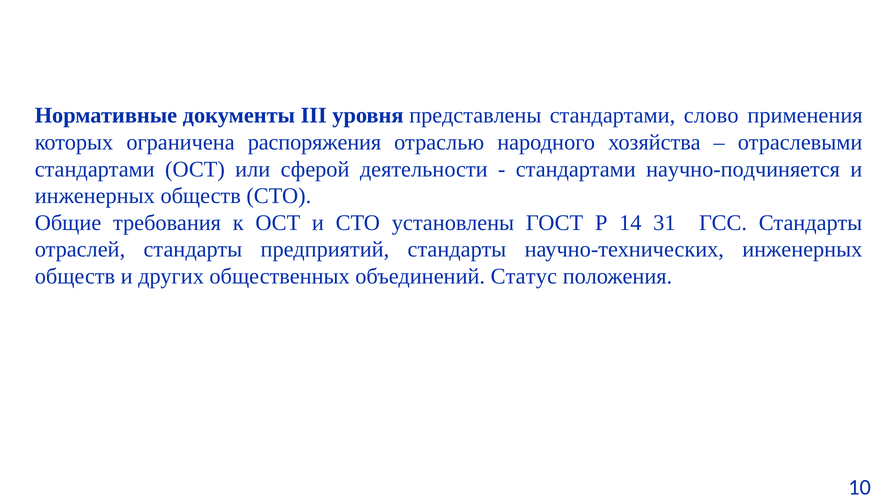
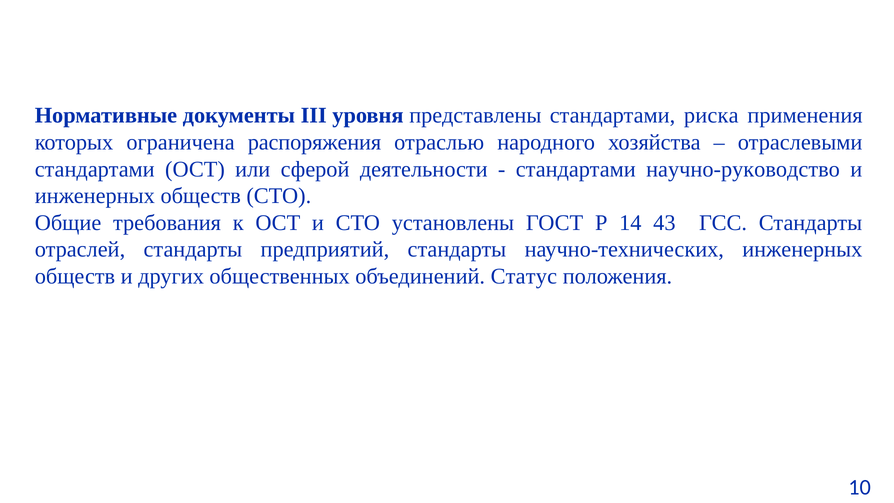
слово: слово -> риска
научно-подчиняется: научно-подчиняется -> научно-руководство
31: 31 -> 43
